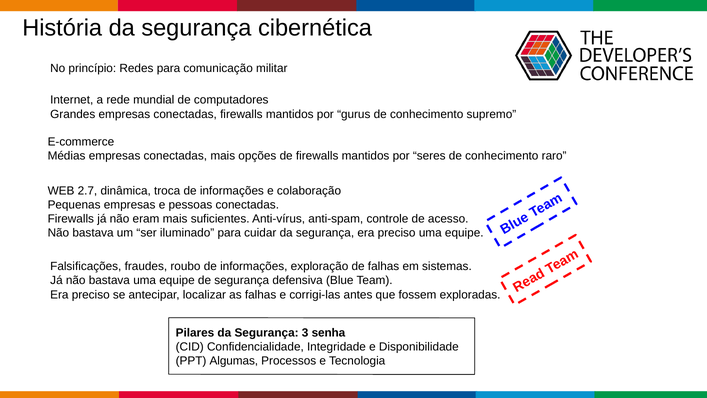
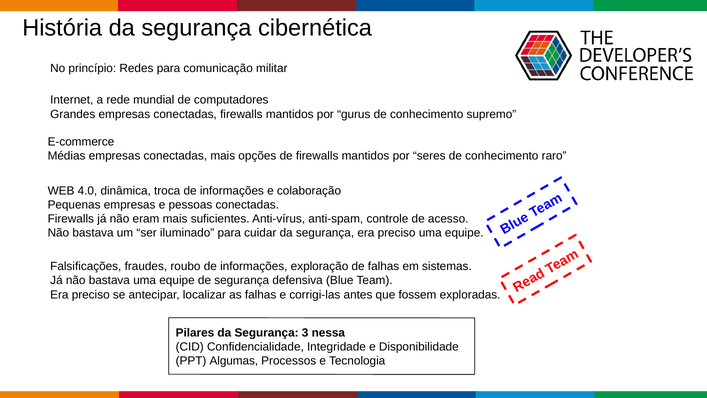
2.7: 2.7 -> 4.0
senha: senha -> nessa
